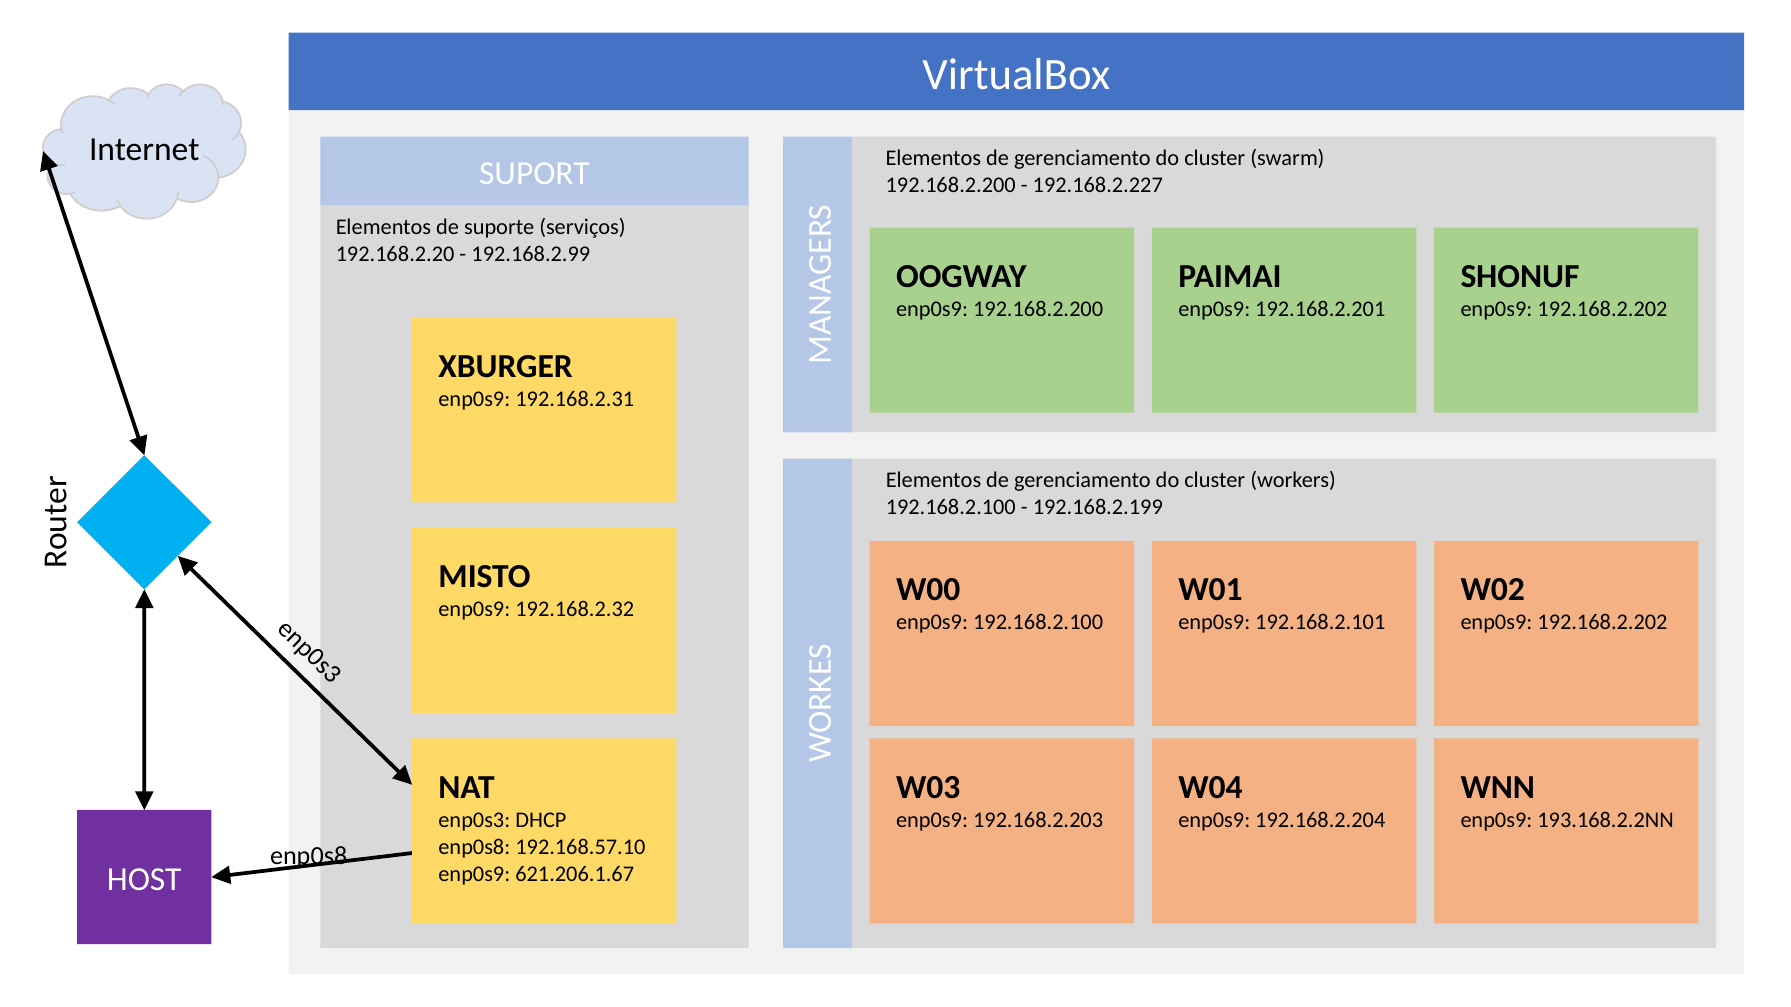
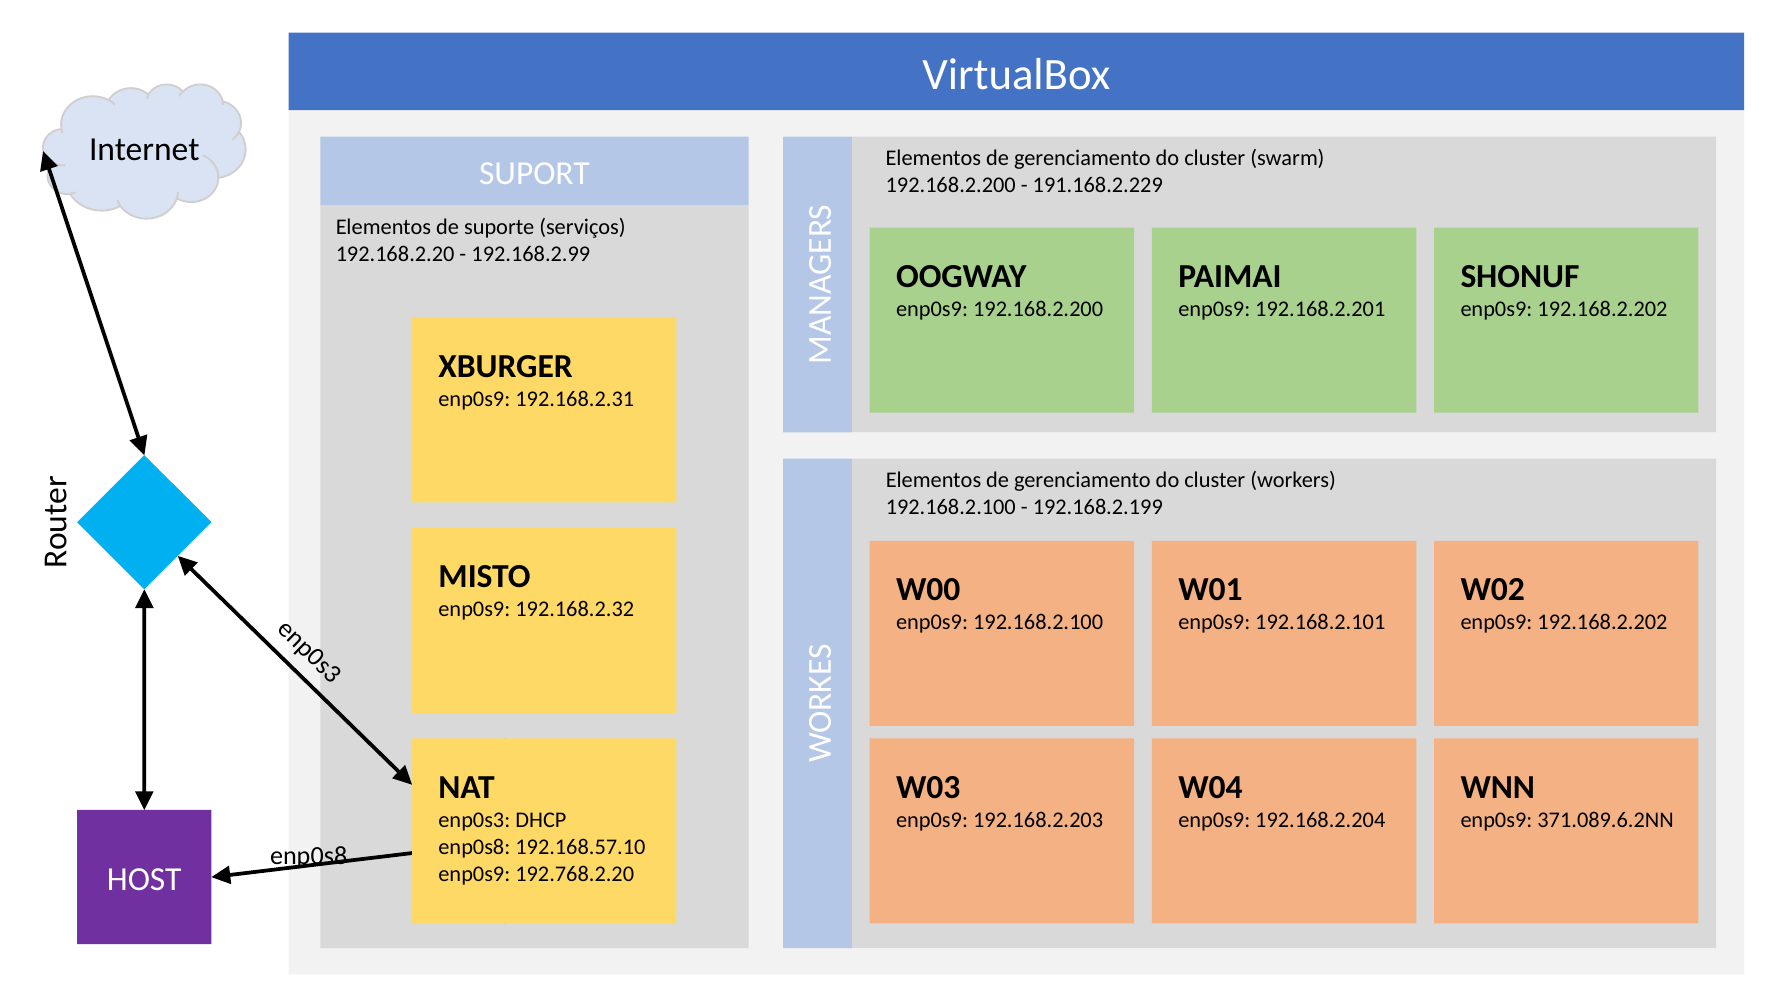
192.168.2.227: 192.168.2.227 -> 191.168.2.229
193.168.2.2NN: 193.168.2.2NN -> 371.089.6.2NN
621.206.1.67: 621.206.1.67 -> 192.768.2.20
